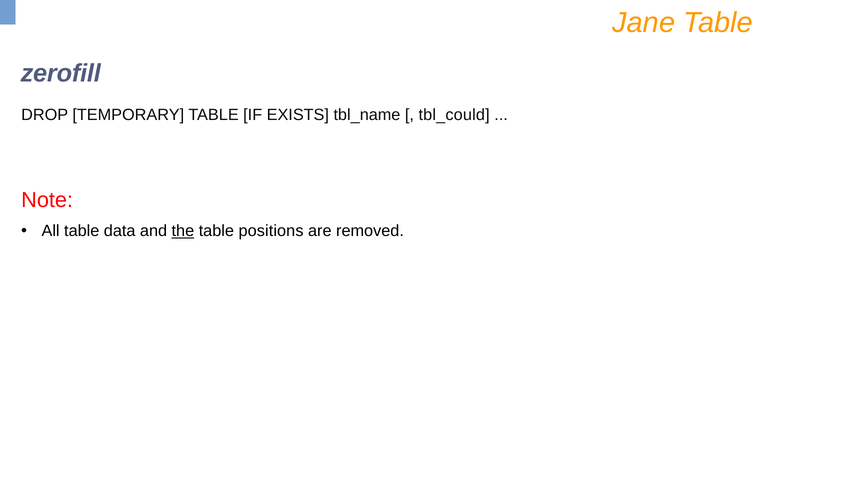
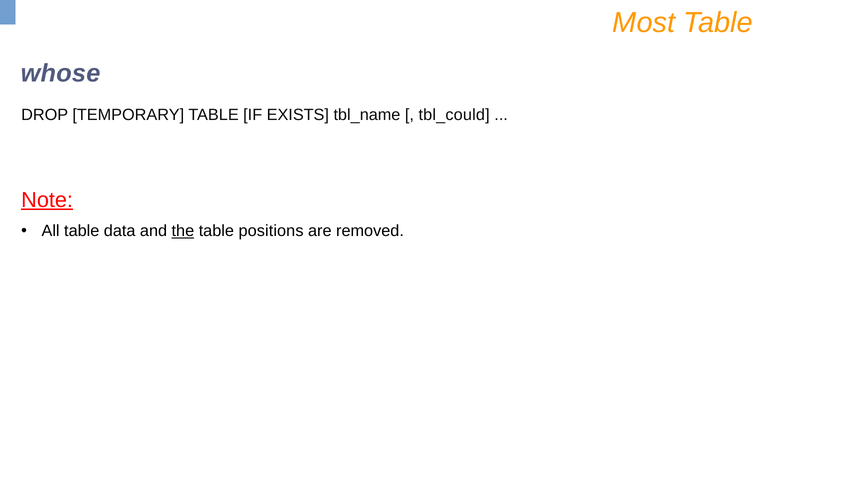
Jane: Jane -> Most
zerofill: zerofill -> whose
Note underline: none -> present
